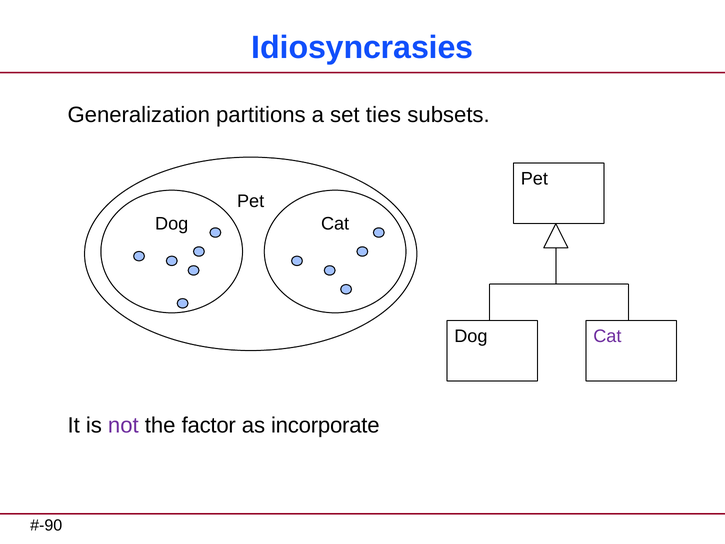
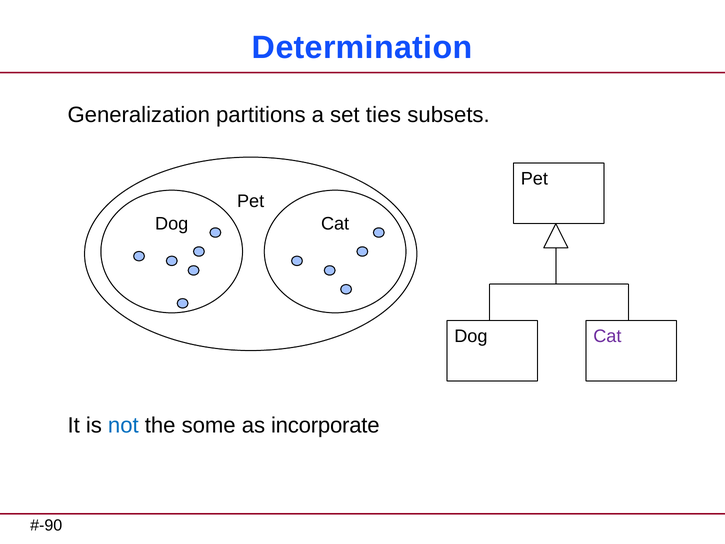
Idiosyncrasies: Idiosyncrasies -> Determination
not colour: purple -> blue
factor: factor -> some
